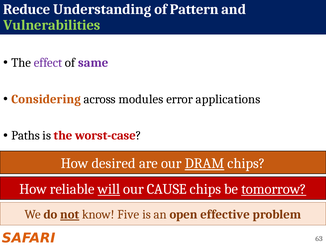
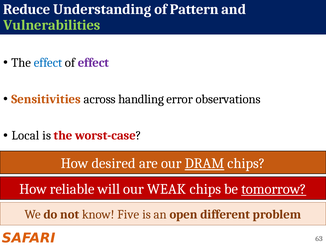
effect at (48, 63) colour: purple -> blue
of same: same -> effect
Considering: Considering -> Sensitivities
modules: modules -> handling
applications: applications -> observations
Paths: Paths -> Local
will underline: present -> none
CAUSE: CAUSE -> WEAK
not underline: present -> none
effective: effective -> different
